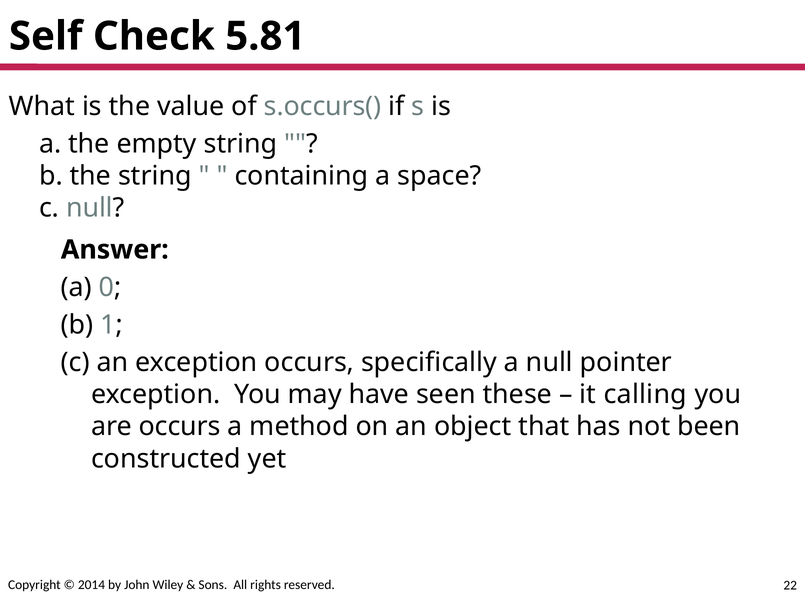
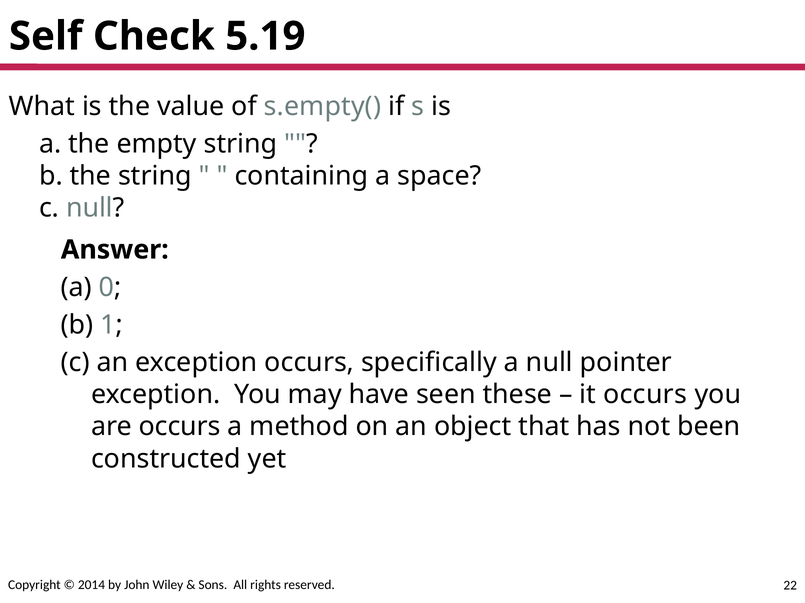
5.81: 5.81 -> 5.19
s.occurs(: s.occurs( -> s.empty(
it calling: calling -> occurs
